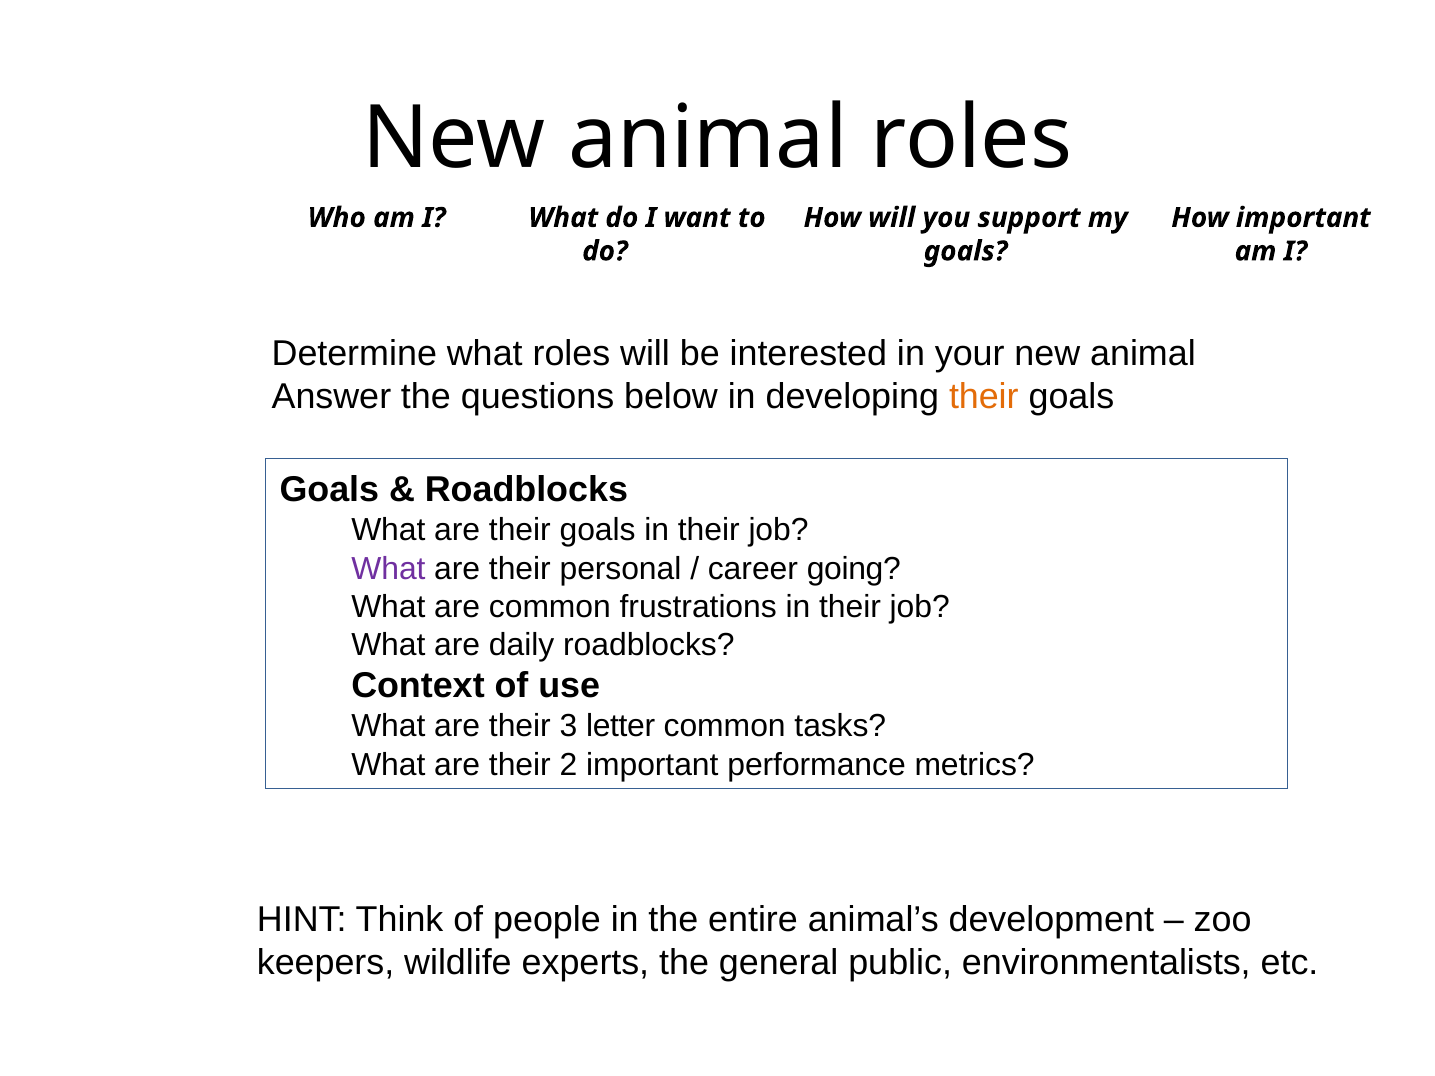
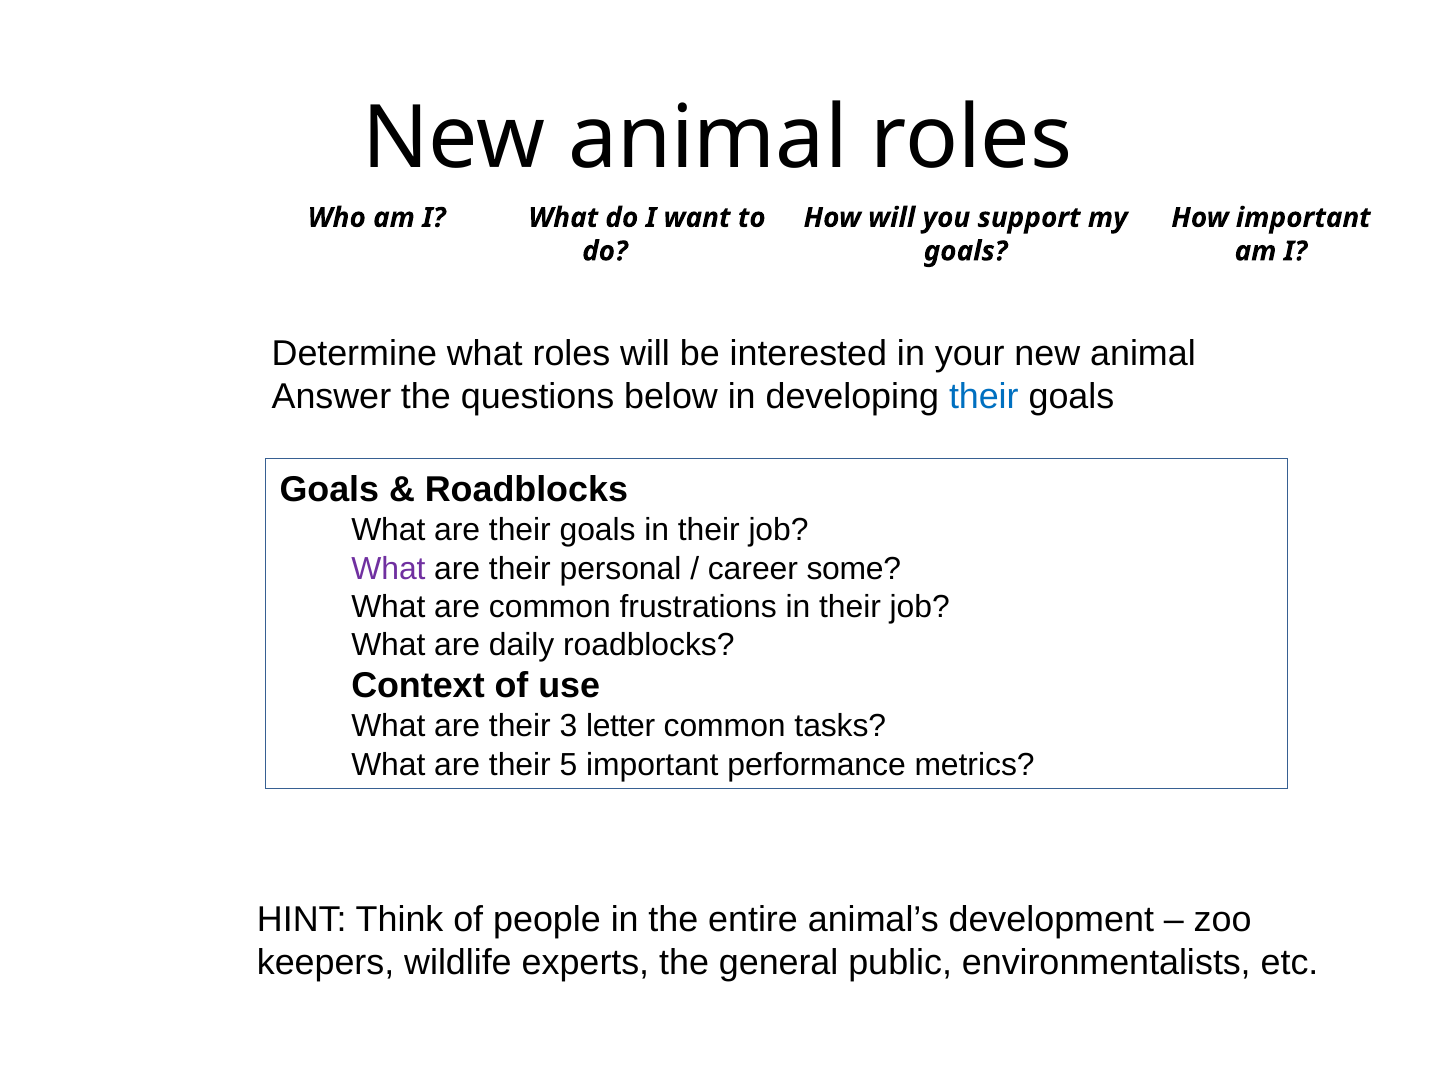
their at (984, 397) colour: orange -> blue
going: going -> some
2: 2 -> 5
